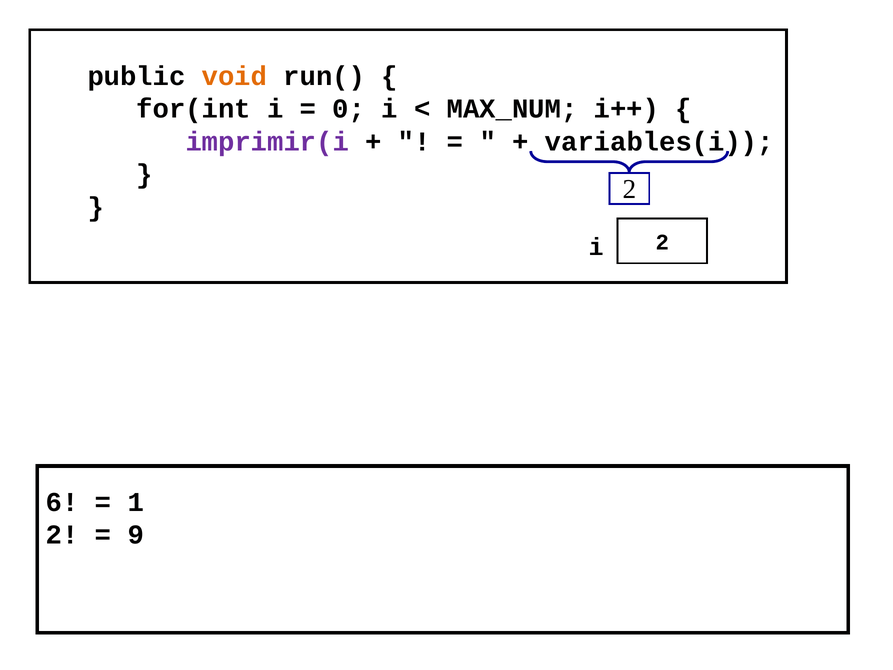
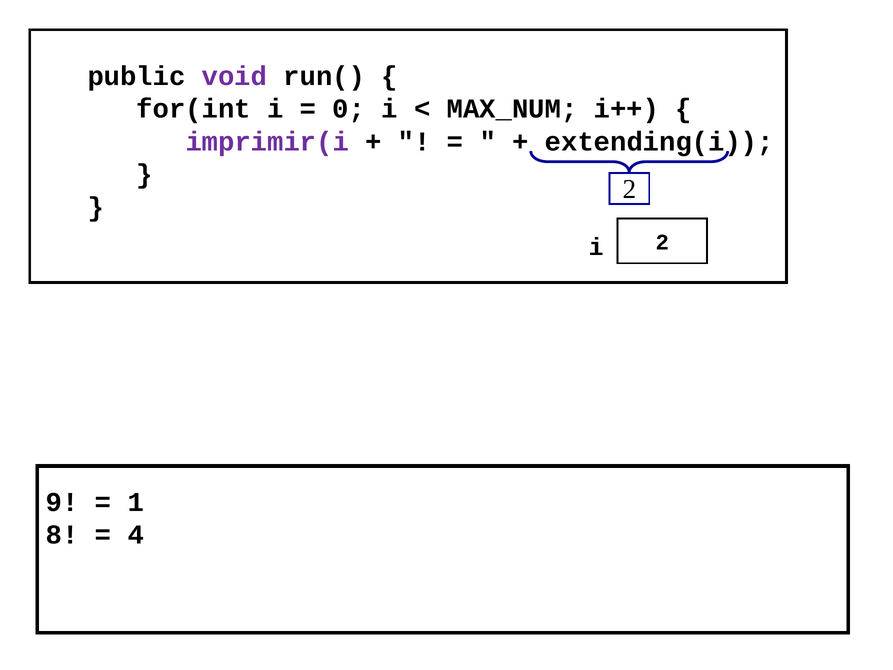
void colour: orange -> purple
variables(i: variables(i -> extending(i
6: 6 -> 9
2 at (62, 535): 2 -> 8
9: 9 -> 4
